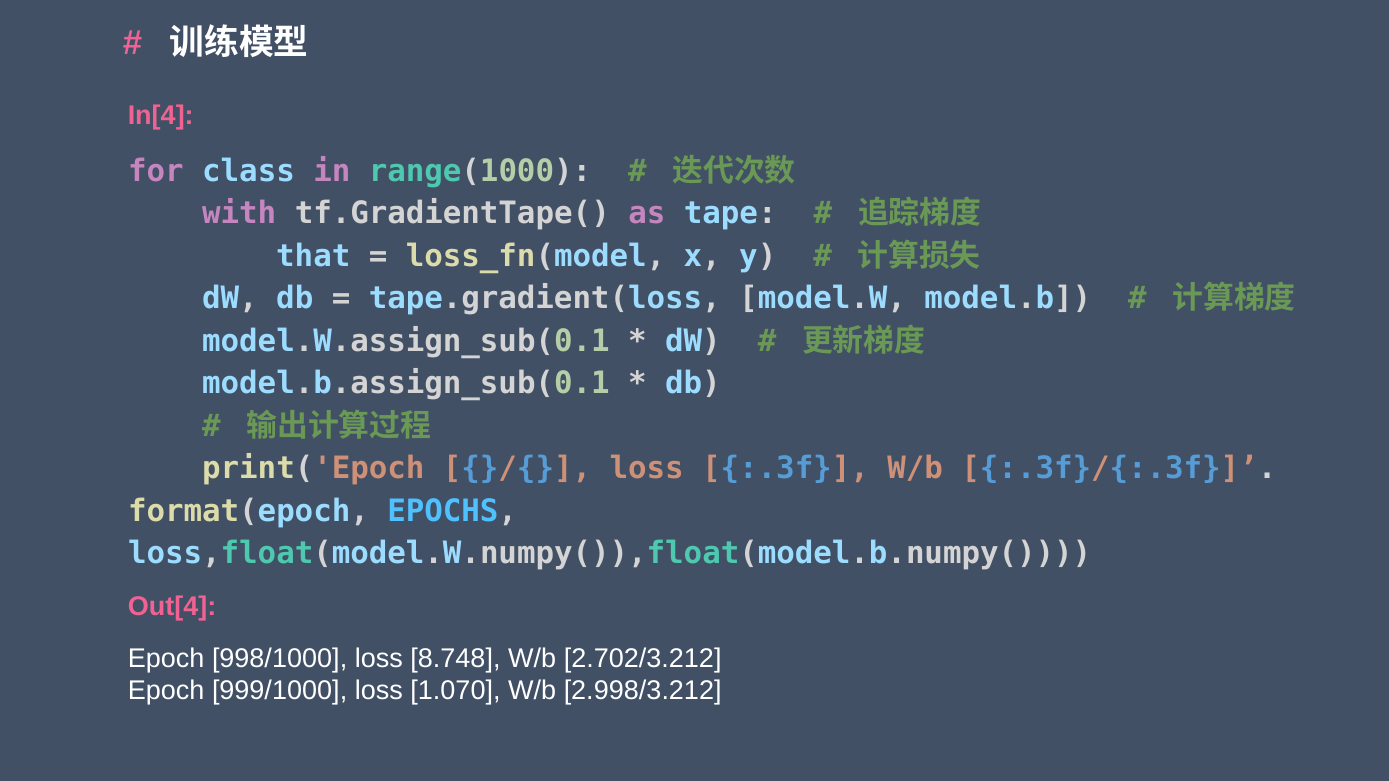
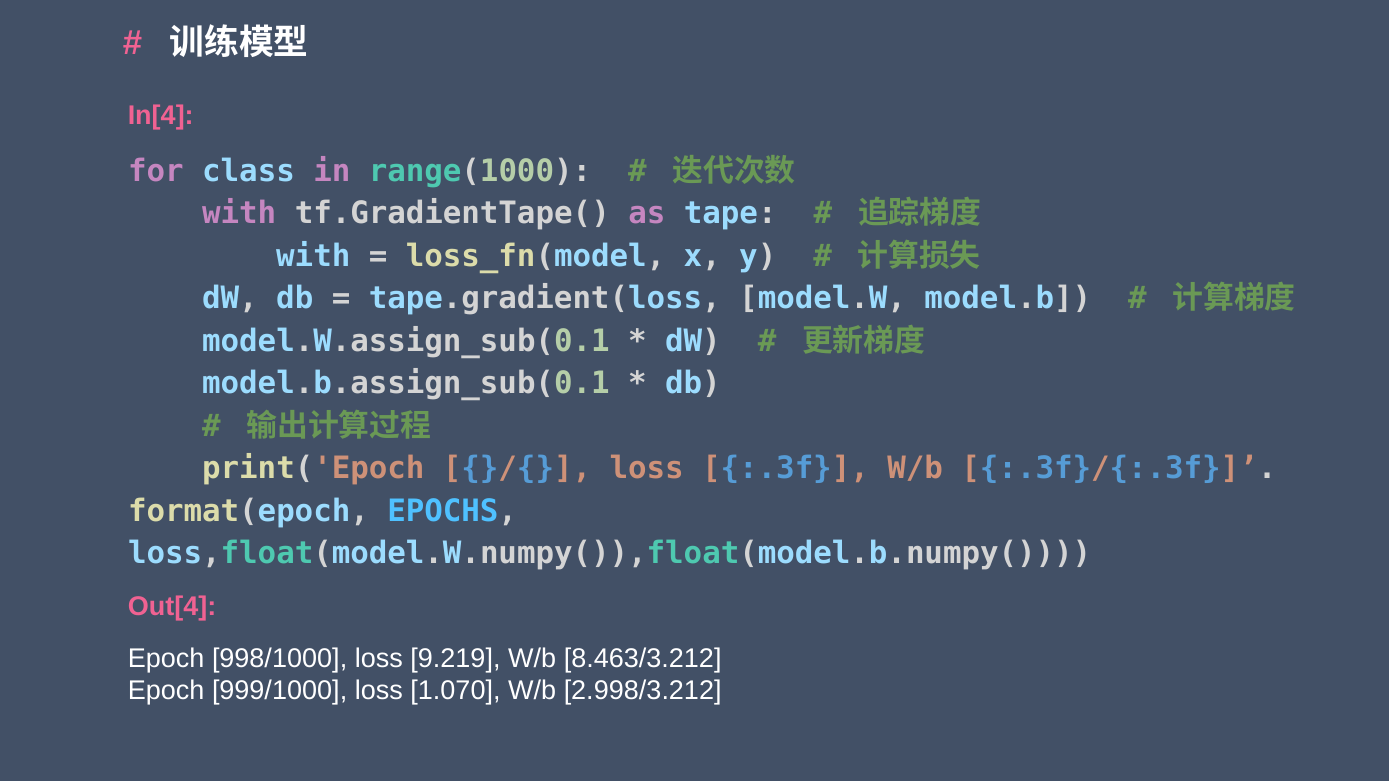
that at (313, 256): that -> with
8.748: 8.748 -> 9.219
2.702/3.212: 2.702/3.212 -> 8.463/3.212
